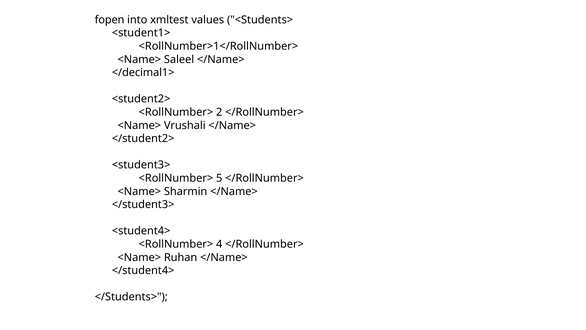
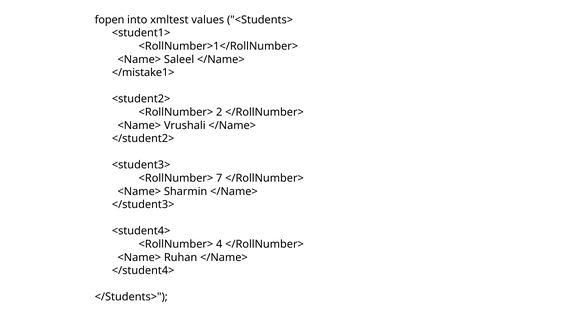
</decimal1>: </decimal1> -> </mistake1>
5: 5 -> 7
